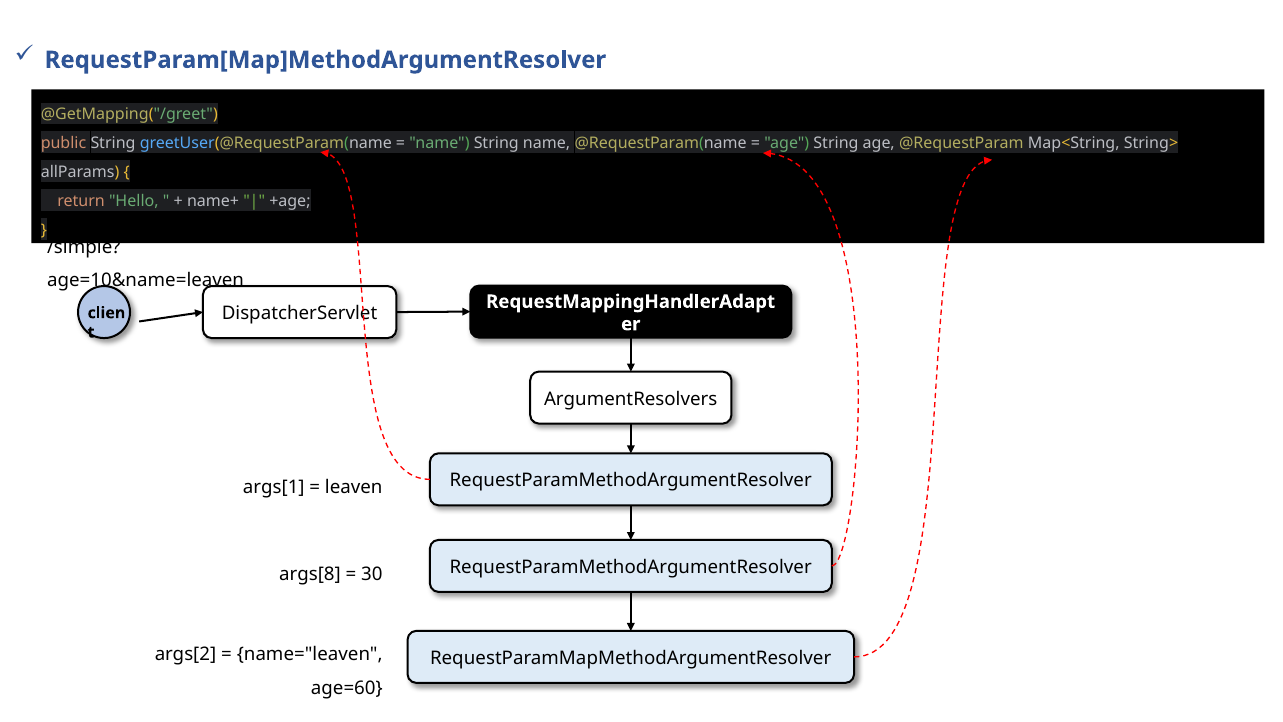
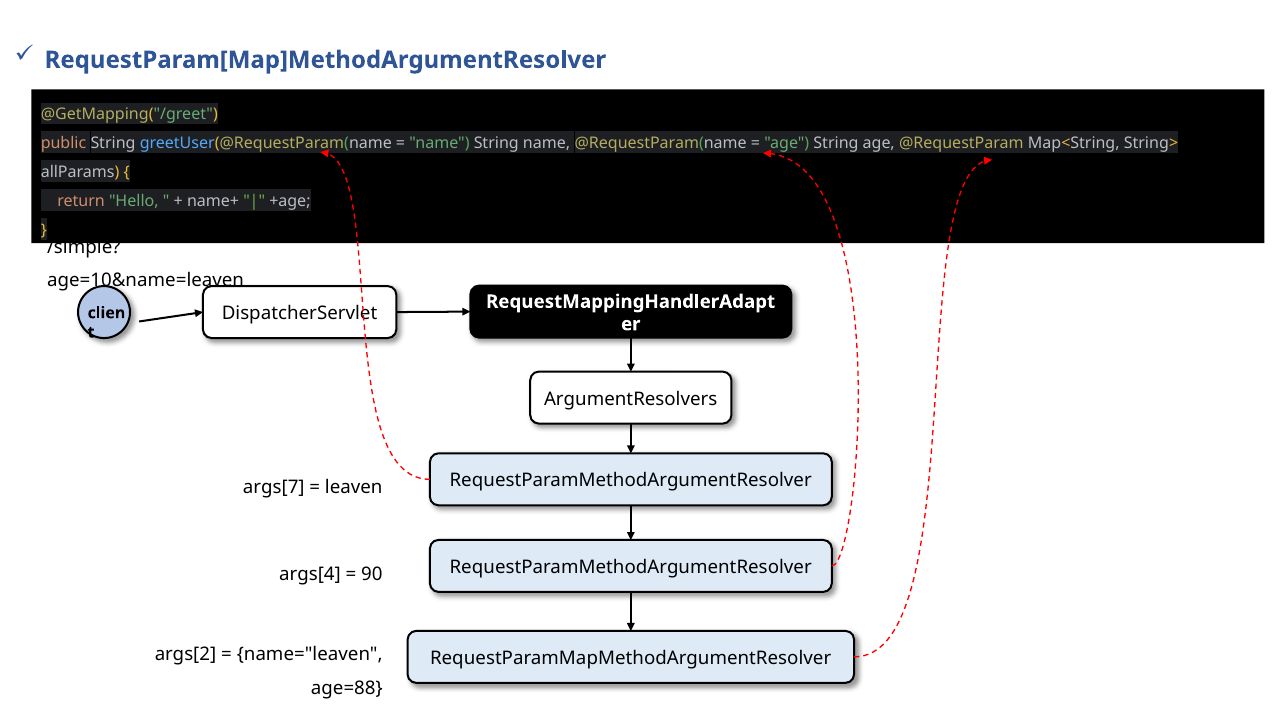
args[1: args[1 -> args[7
args[8: args[8 -> args[4
30: 30 -> 90
age=60: age=60 -> age=88
